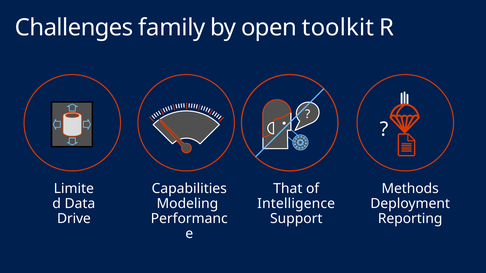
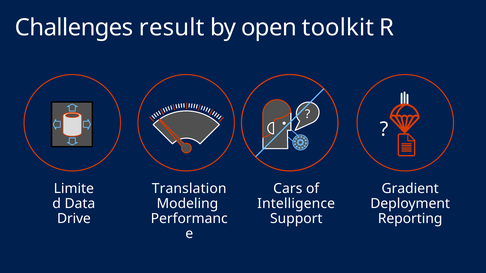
family: family -> result
Capabilities: Capabilities -> Translation
That: That -> Cars
Methods: Methods -> Gradient
